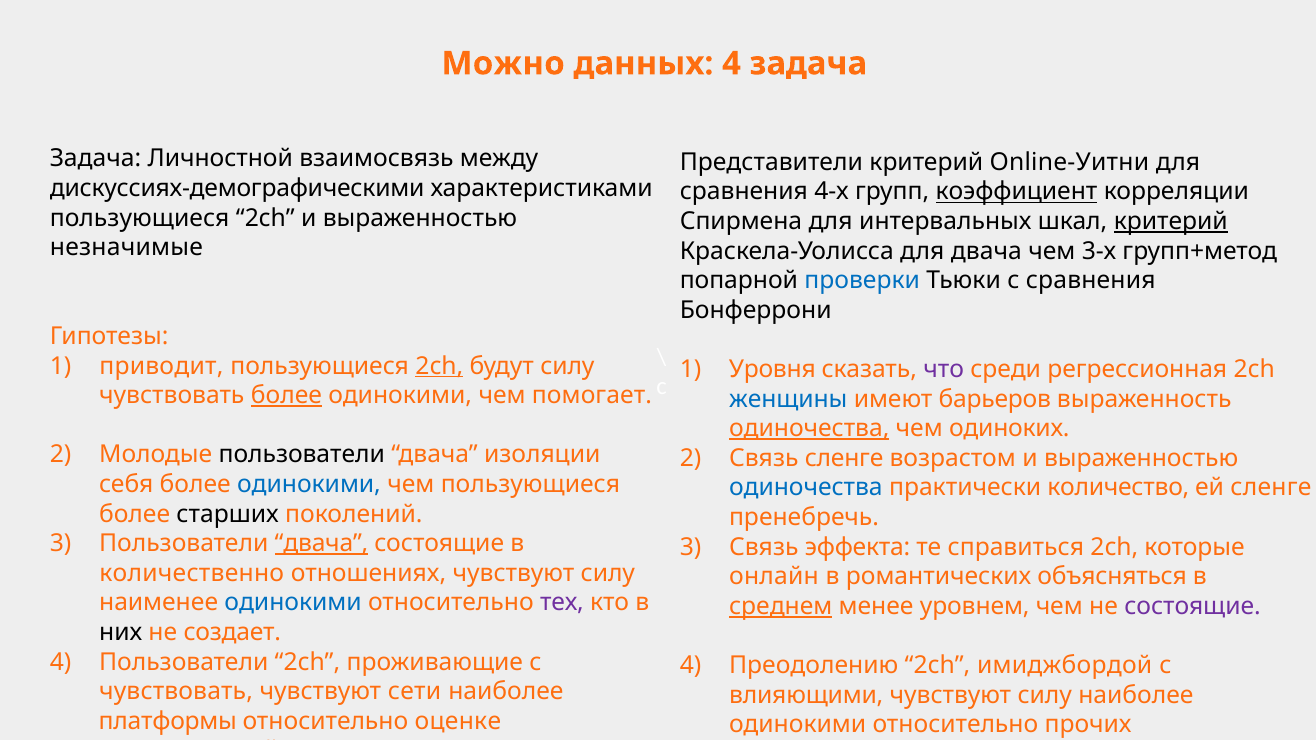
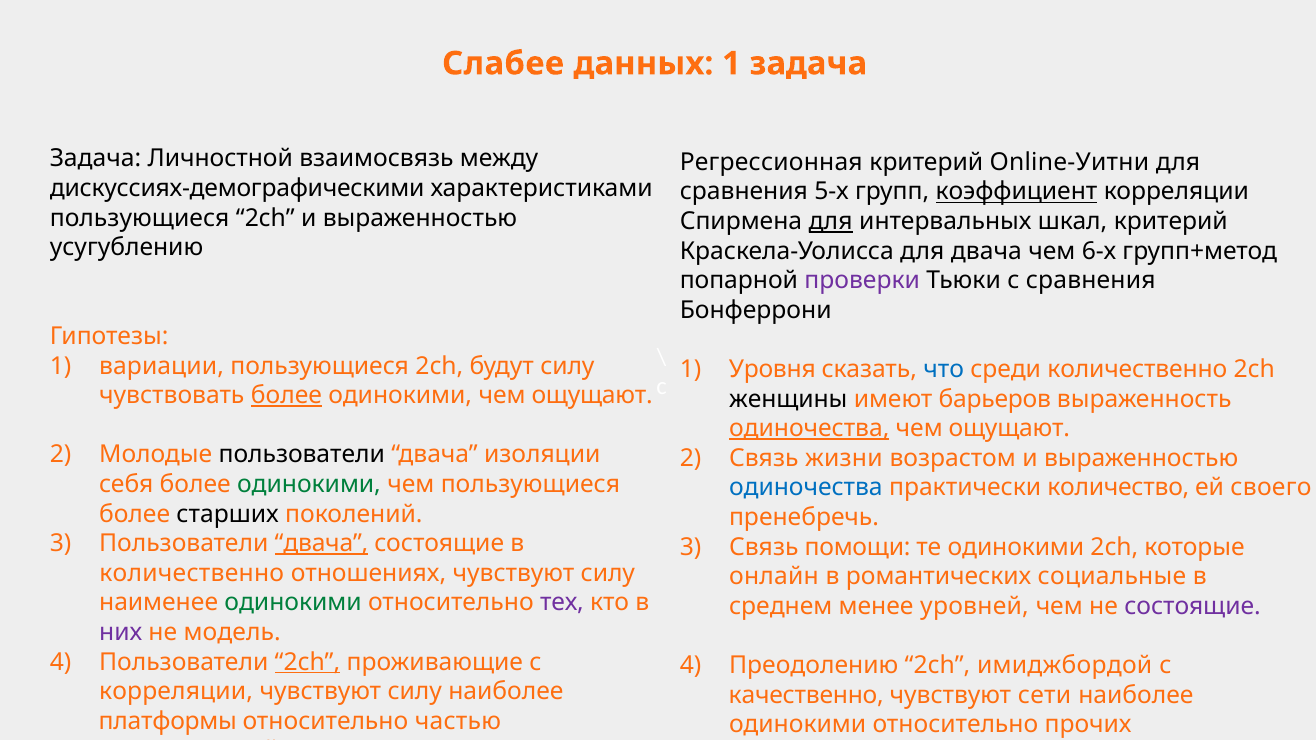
Можно: Можно -> Слабее
данных 4: 4 -> 1
Представители: Представители -> Регрессионная
4-х: 4-х -> 5-х
для at (831, 221) underline: none -> present
критерий at (1171, 221) underline: present -> none
незначимые: незначимые -> усугублению
3-х: 3-х -> 6-х
проверки colour: blue -> purple
приводит: приводит -> вариации
2ch at (439, 366) underline: present -> none
что colour: purple -> blue
среди регрессионная: регрессионная -> количественно
одинокими чем помогает: помогает -> ощущают
женщины colour: blue -> black
одиноких at (1009, 429): одиноких -> ощущают
Связь сленге: сленге -> жизни
одинокими at (309, 485) colour: blue -> green
ей сленге: сленге -> своего
эффекта: эффекта -> помощи
те справиться: справиться -> одинокими
объясняться: объясняться -> социальные
одинокими at (293, 603) colour: blue -> green
среднем underline: present -> none
уровнем: уровнем -> уровней
них colour: black -> purple
создает: создает -> модель
2ch at (307, 662) underline: none -> present
чувствовать at (176, 692): чувствовать -> корреляции
сети at (415, 692): сети -> силу
влияющими: влияющими -> качественно
силу at (1045, 695): силу -> сети
оценке: оценке -> частью
